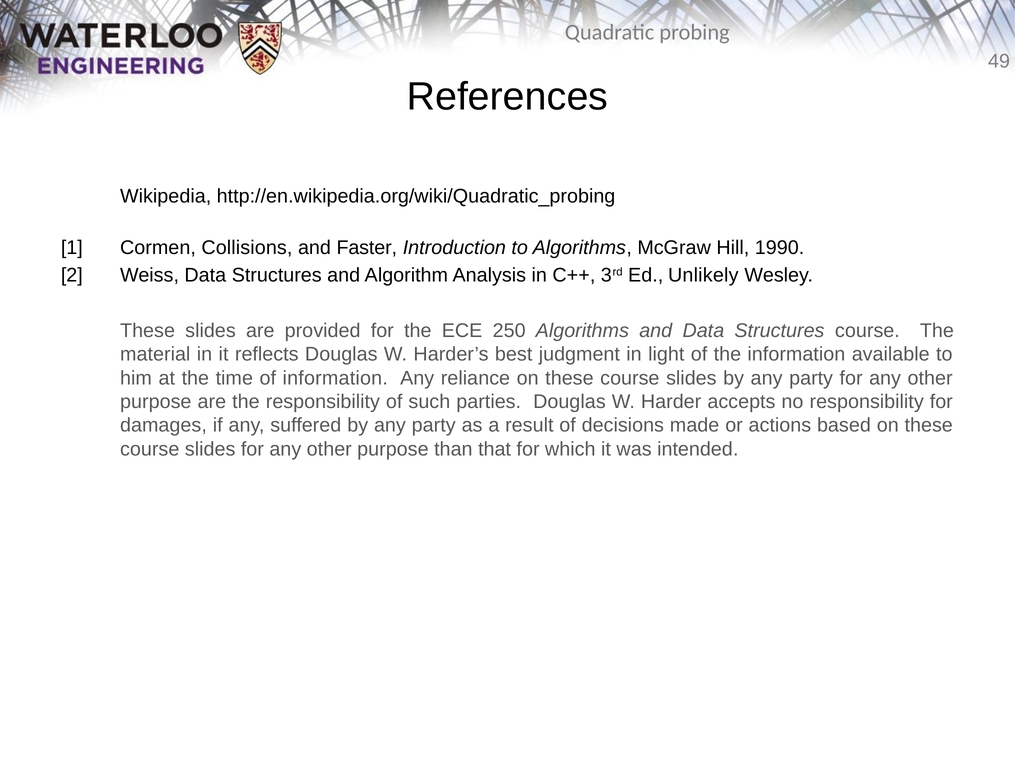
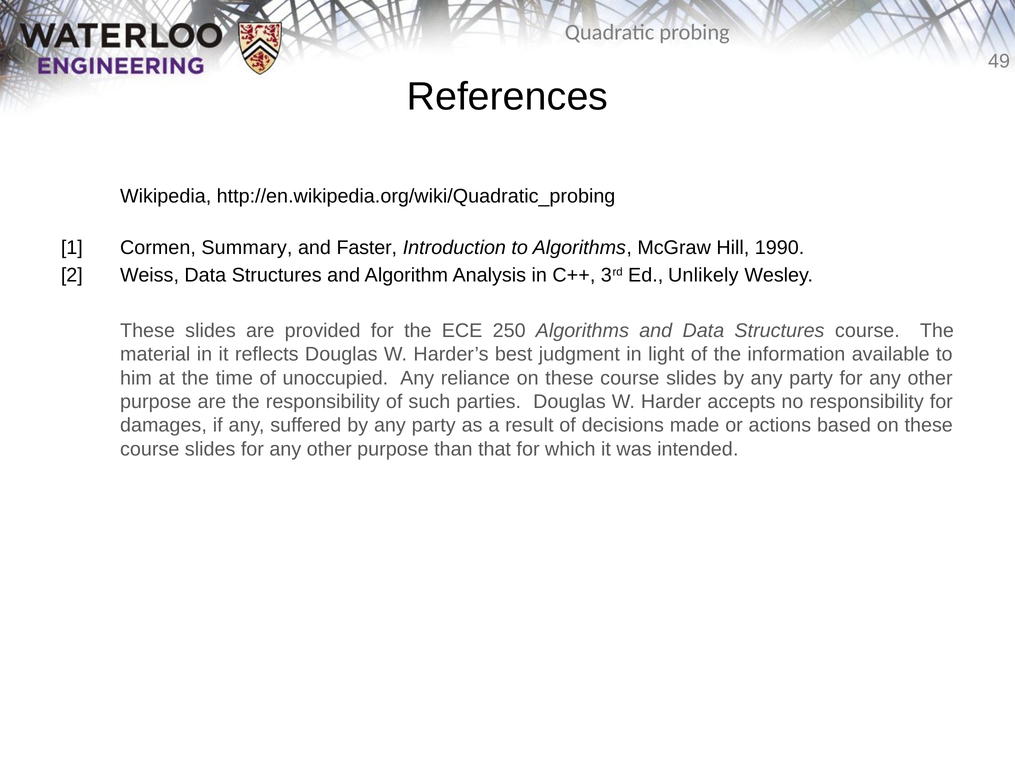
Collisions: Collisions -> Summary
of information: information -> unoccupied
